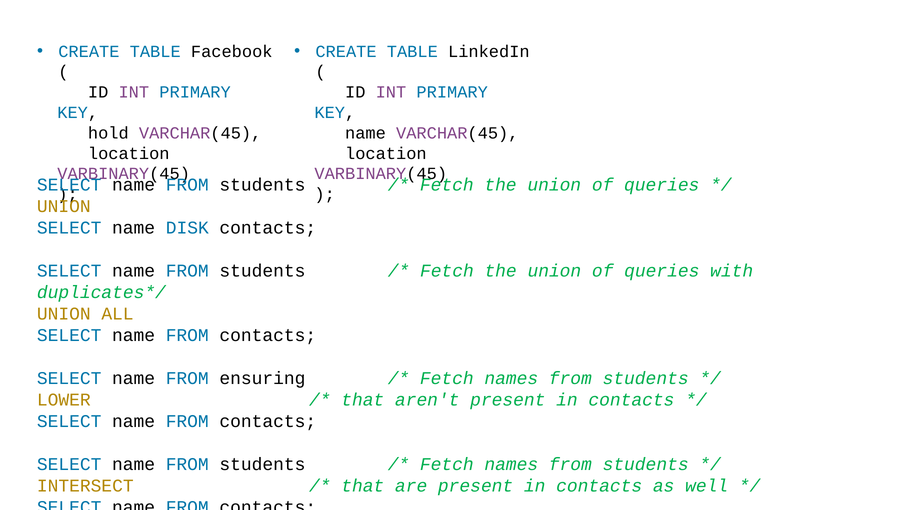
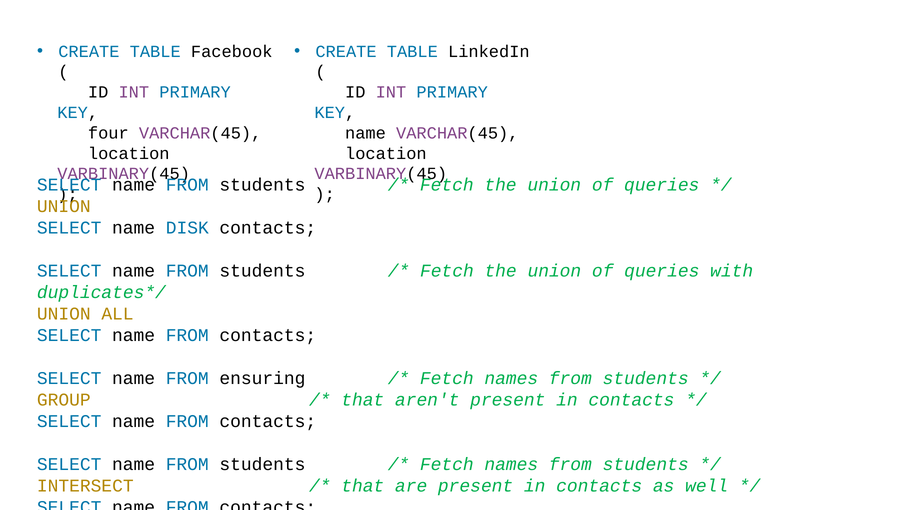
hold: hold -> four
LOWER: LOWER -> GROUP
